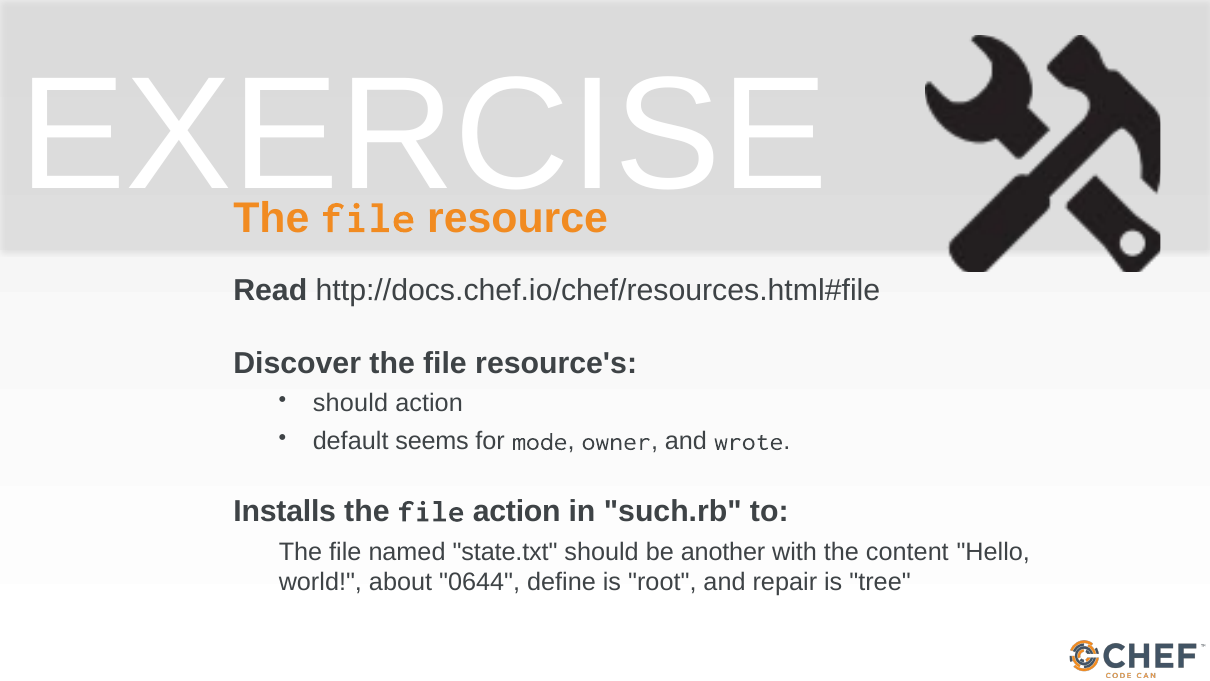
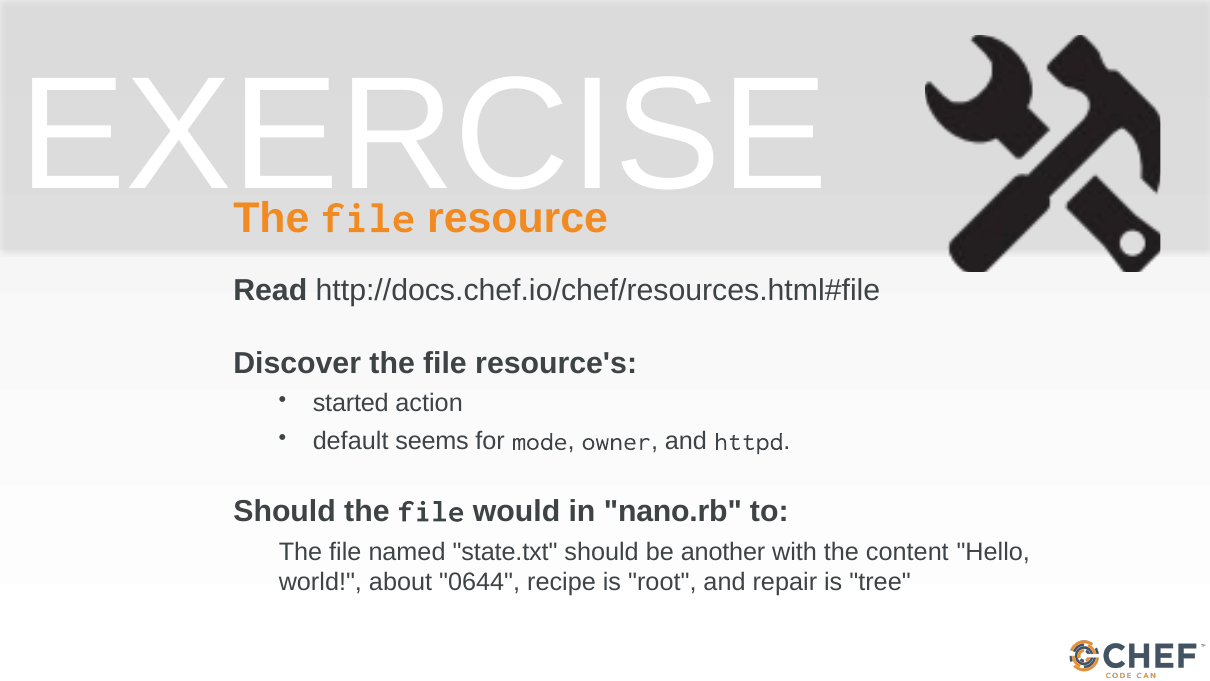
should at (351, 403): should -> started
wrote: wrote -> httpd
Installs at (285, 511): Installs -> Should
file action: action -> would
such.rb: such.rb -> nano.rb
define: define -> recipe
